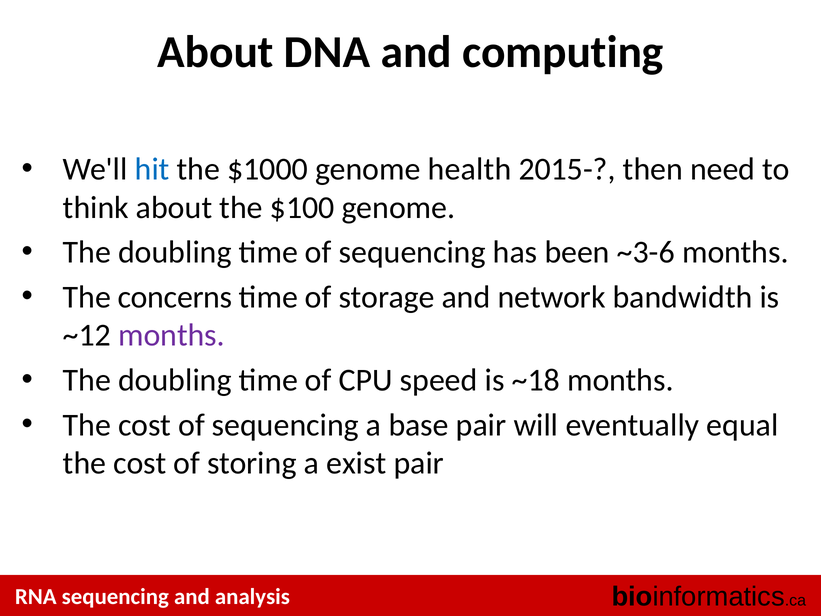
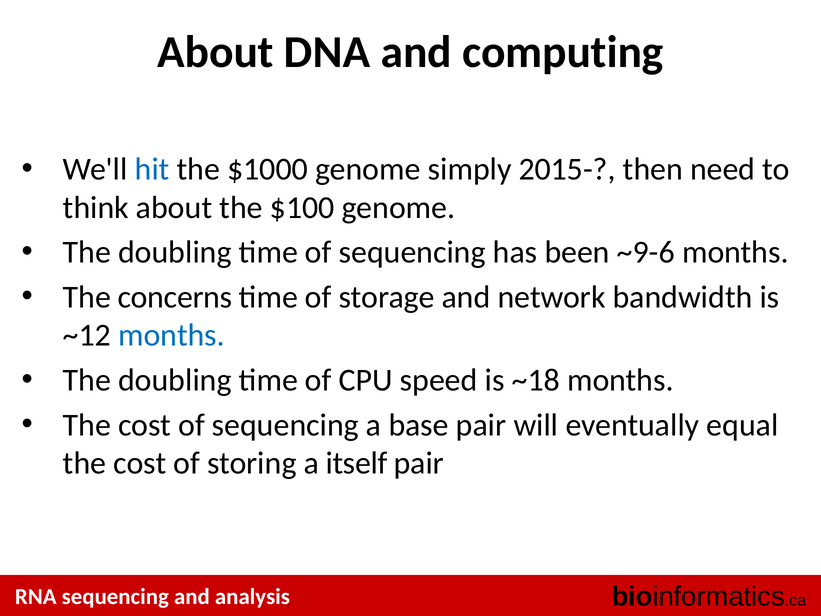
health: health -> simply
~3-6: ~3-6 -> ~9-6
months at (172, 335) colour: purple -> blue
exist: exist -> itself
